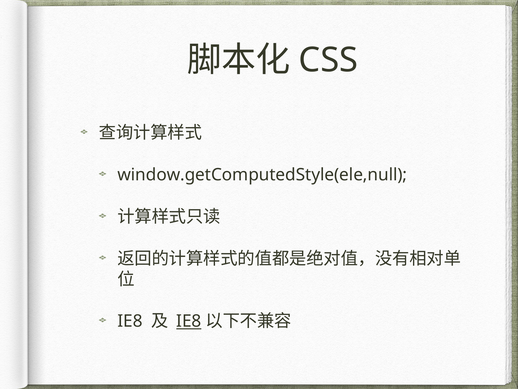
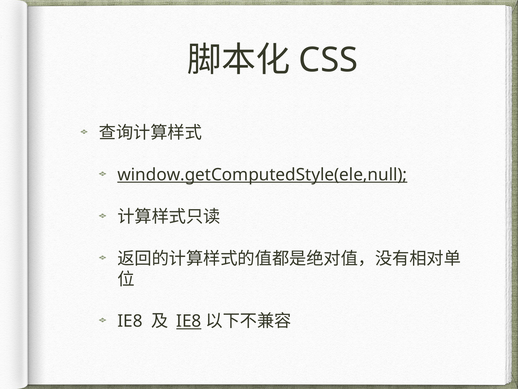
window.getComputedStyle(ele,null underline: none -> present
